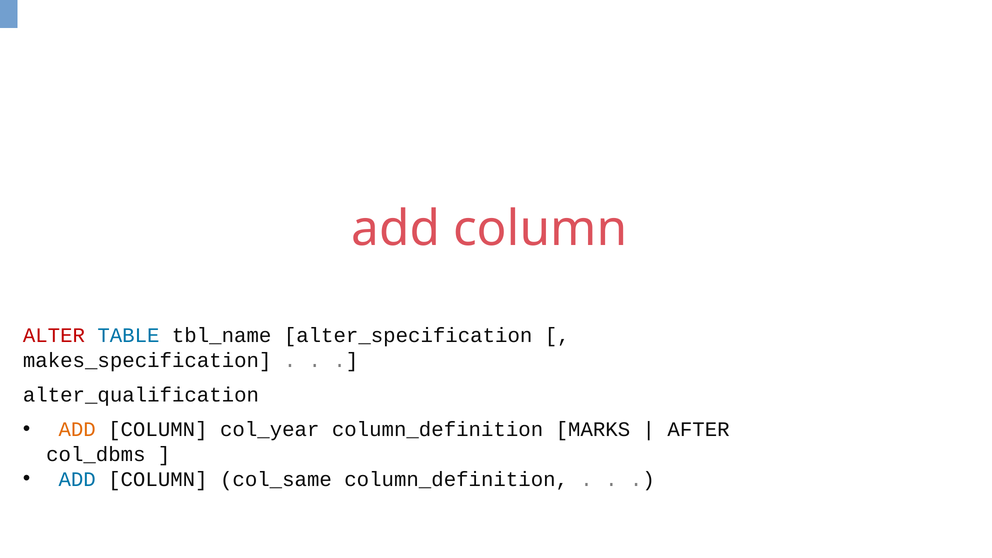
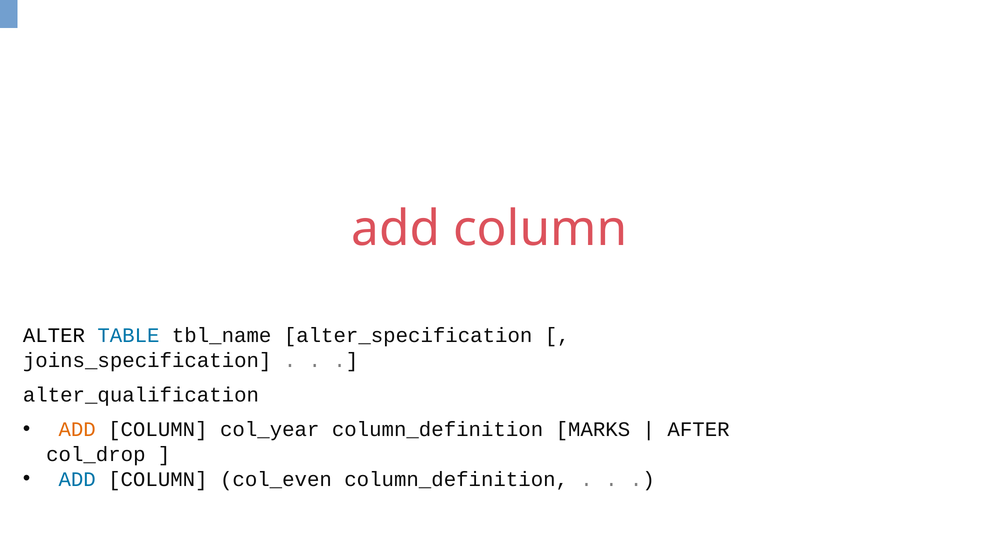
ALTER colour: red -> black
makes_specification: makes_specification -> joins_specification
col_dbms: col_dbms -> col_drop
col_same: col_same -> col_even
